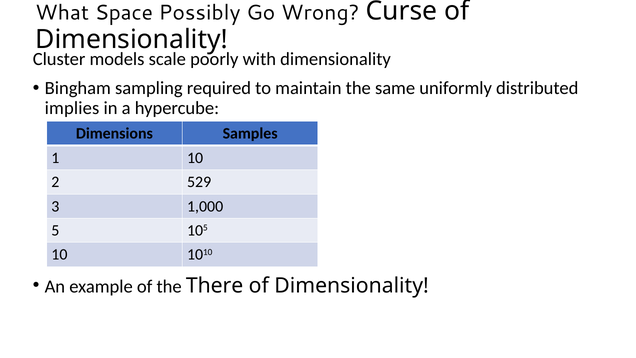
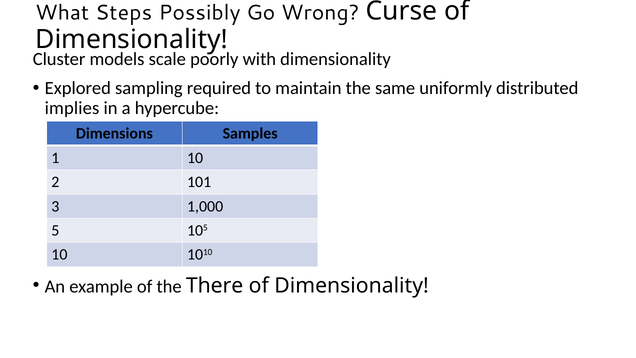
Space: Space -> Steps
Bingham: Bingham -> Explored
529: 529 -> 101
